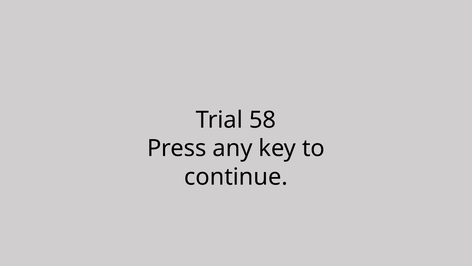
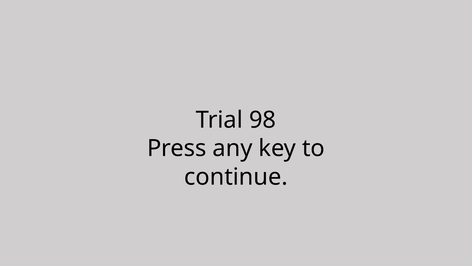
58: 58 -> 98
